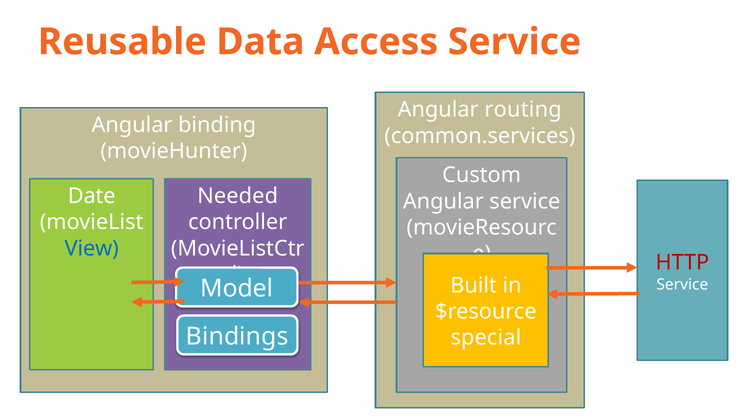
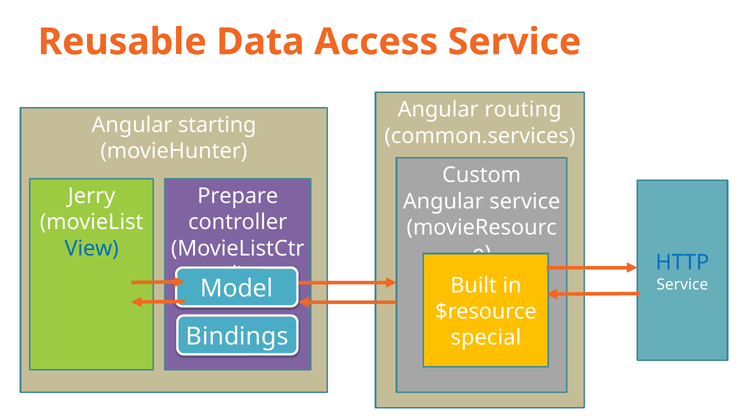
binding: binding -> starting
Date: Date -> Jerry
Needed: Needed -> Prepare
HTTP colour: red -> blue
